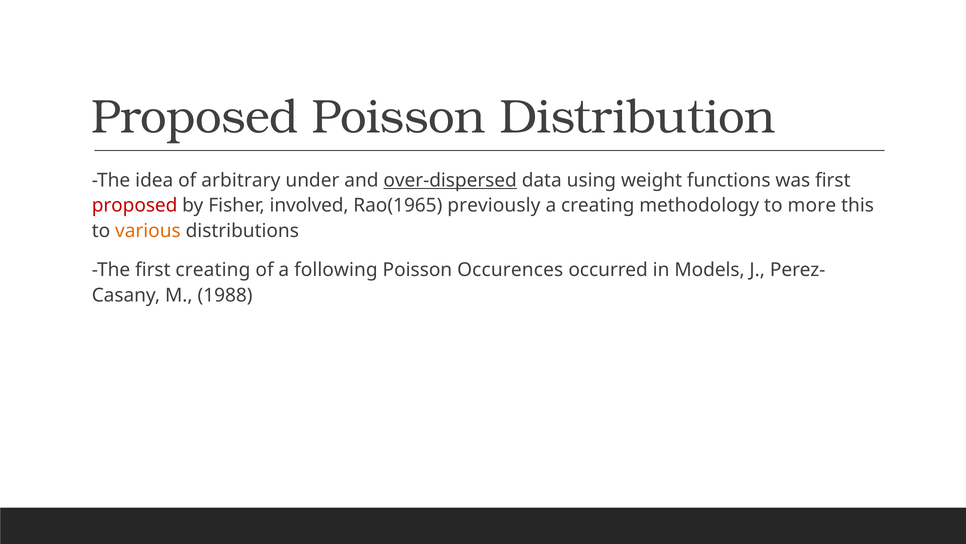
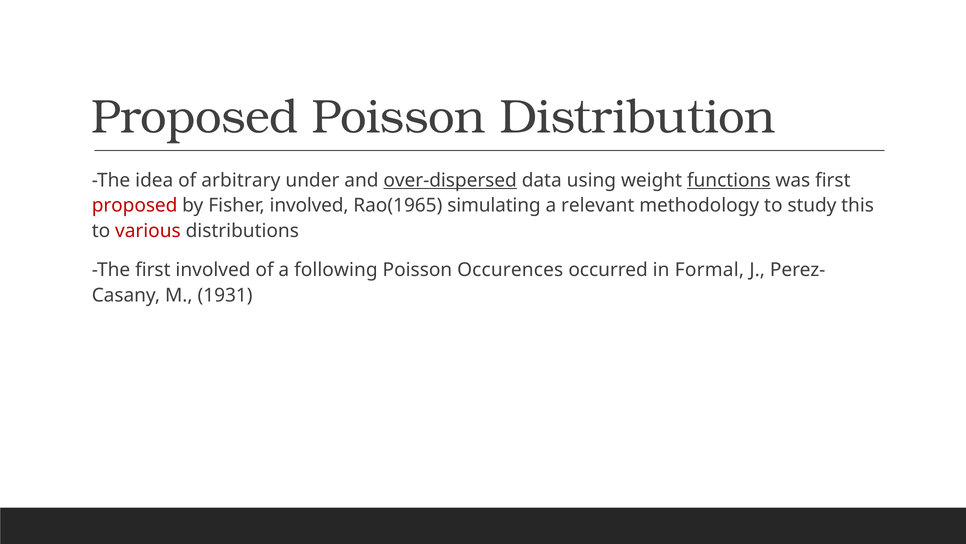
functions underline: none -> present
previously: previously -> simulating
a creating: creating -> relevant
more: more -> study
various colour: orange -> red
first creating: creating -> involved
Models: Models -> Formal
1988: 1988 -> 1931
